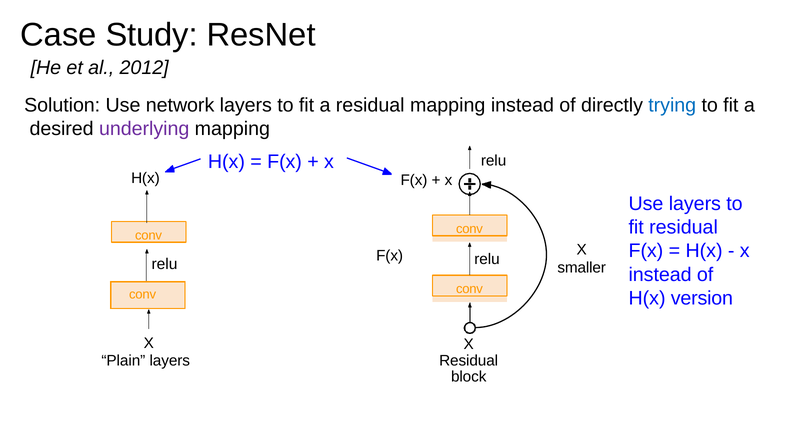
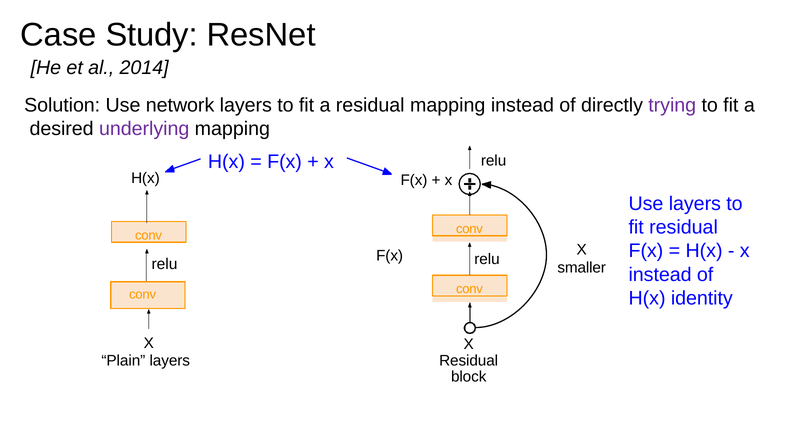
2012: 2012 -> 2014
trying colour: blue -> purple
version: version -> identity
